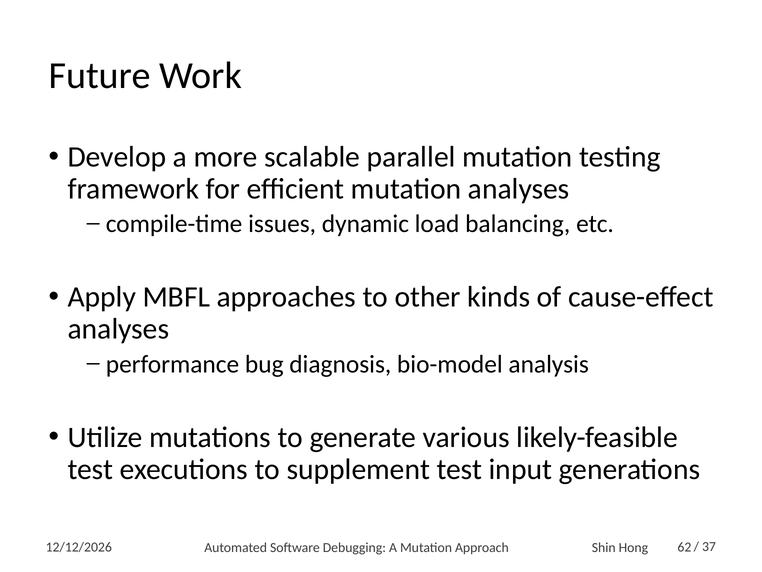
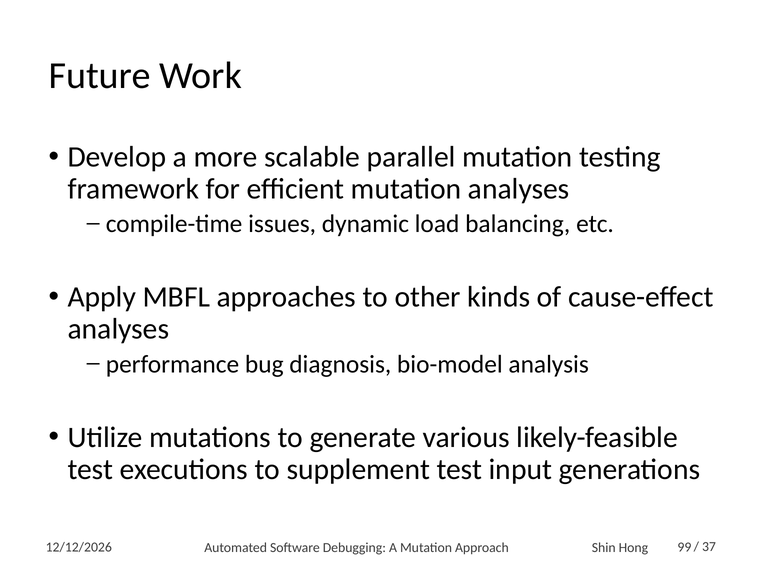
62: 62 -> 99
